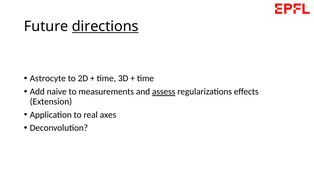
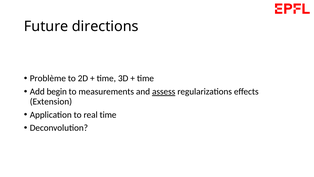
directions underline: present -> none
Astrocyte: Astrocyte -> Problème
naive: naive -> begin
real axes: axes -> time
